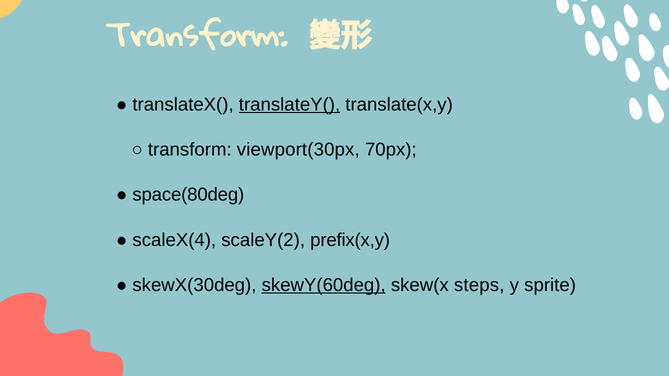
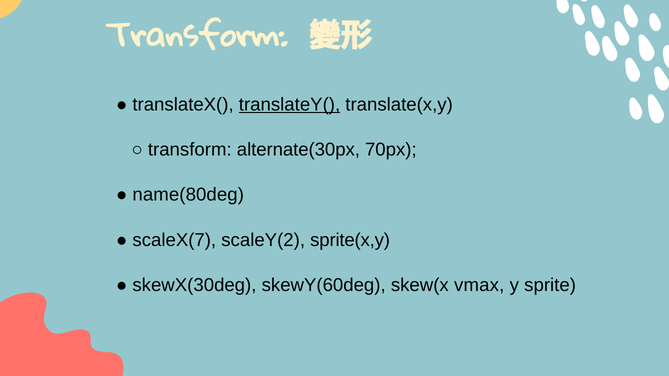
viewport(30px: viewport(30px -> alternate(30px
space(80deg: space(80deg -> name(80deg
scaleX(4: scaleX(4 -> scaleX(7
prefix(x,y: prefix(x,y -> sprite(x,y
skewY(60deg underline: present -> none
steps: steps -> vmax
